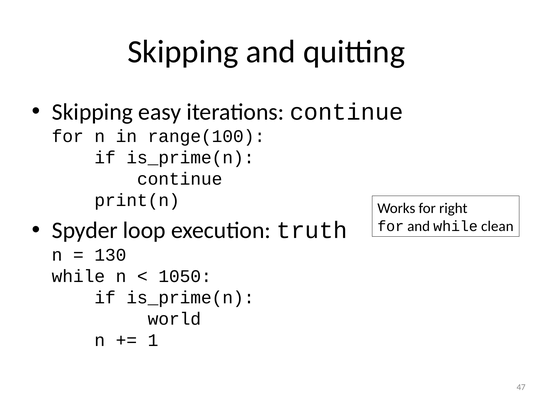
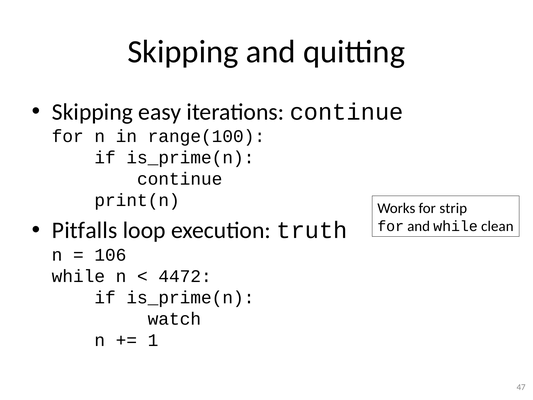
right: right -> strip
Spyder: Spyder -> Pitfalls
130: 130 -> 106
1050: 1050 -> 4472
world: world -> watch
